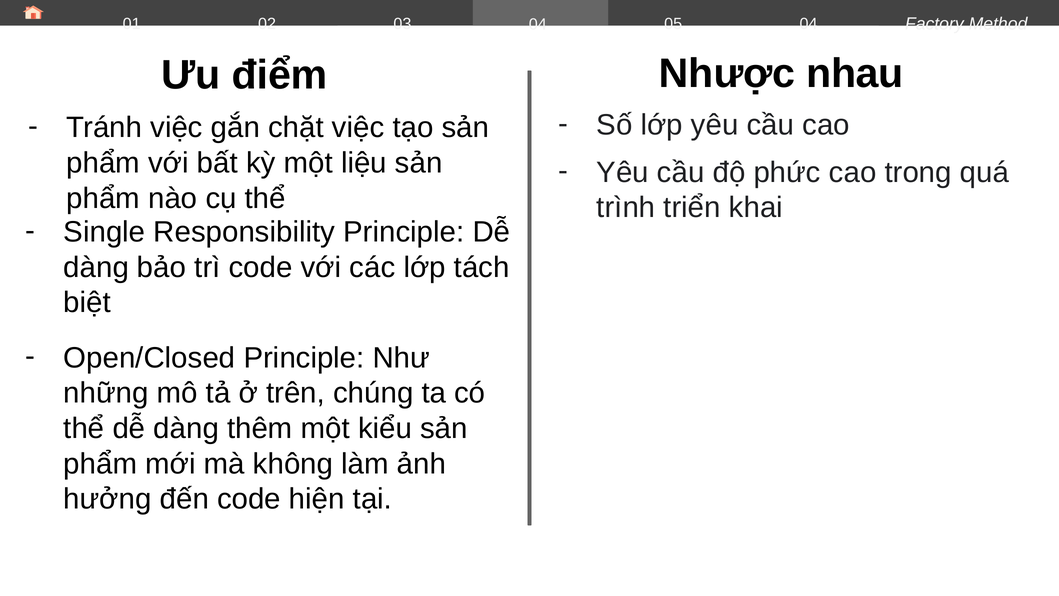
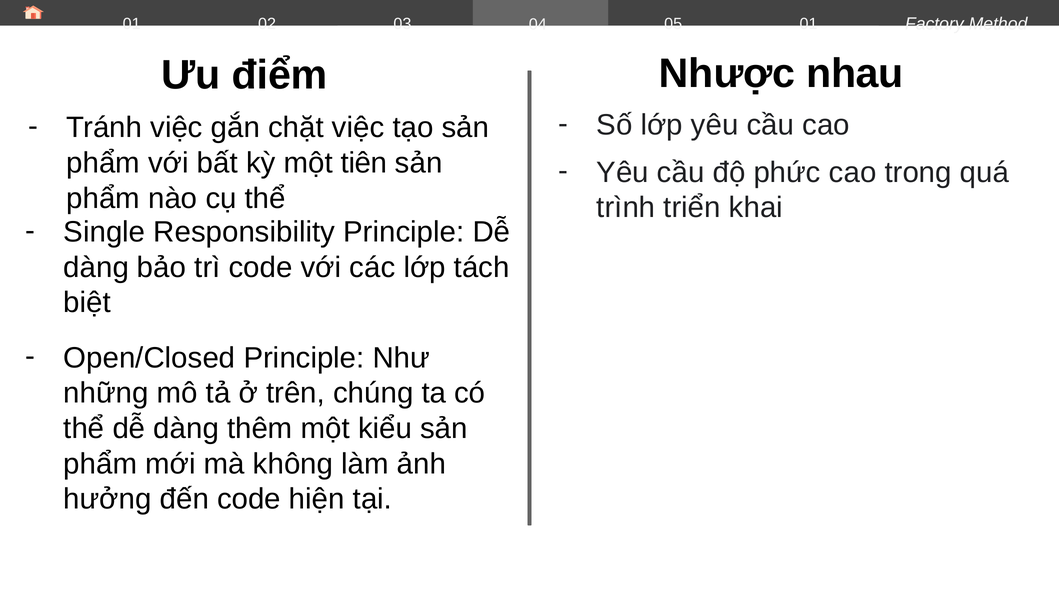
04 04: 04 -> 01
liệu: liệu -> tiên
